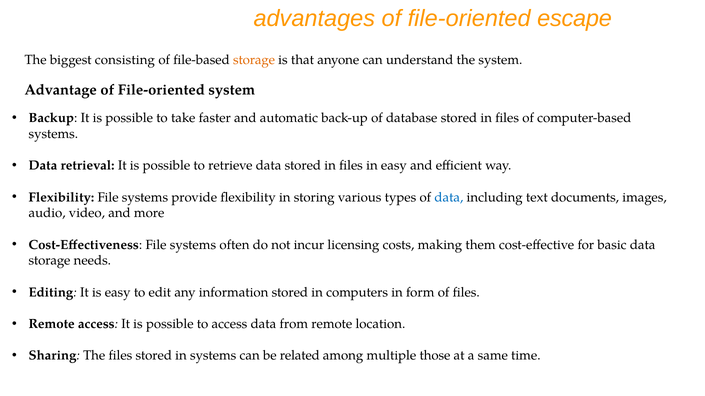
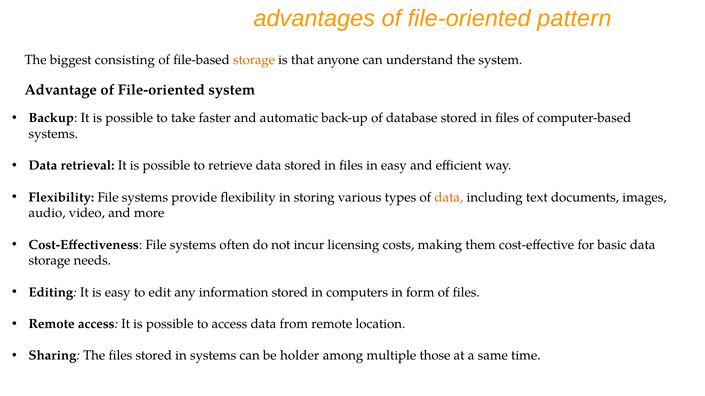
escape: escape -> pattern
data at (449, 197) colour: blue -> orange
related: related -> holder
